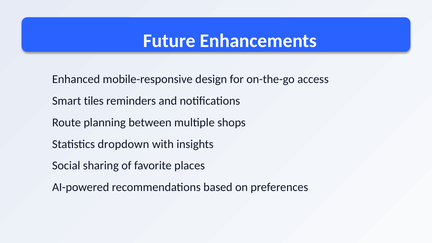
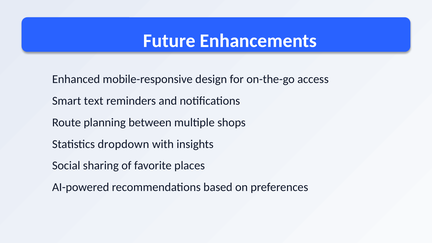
tiles: tiles -> text
